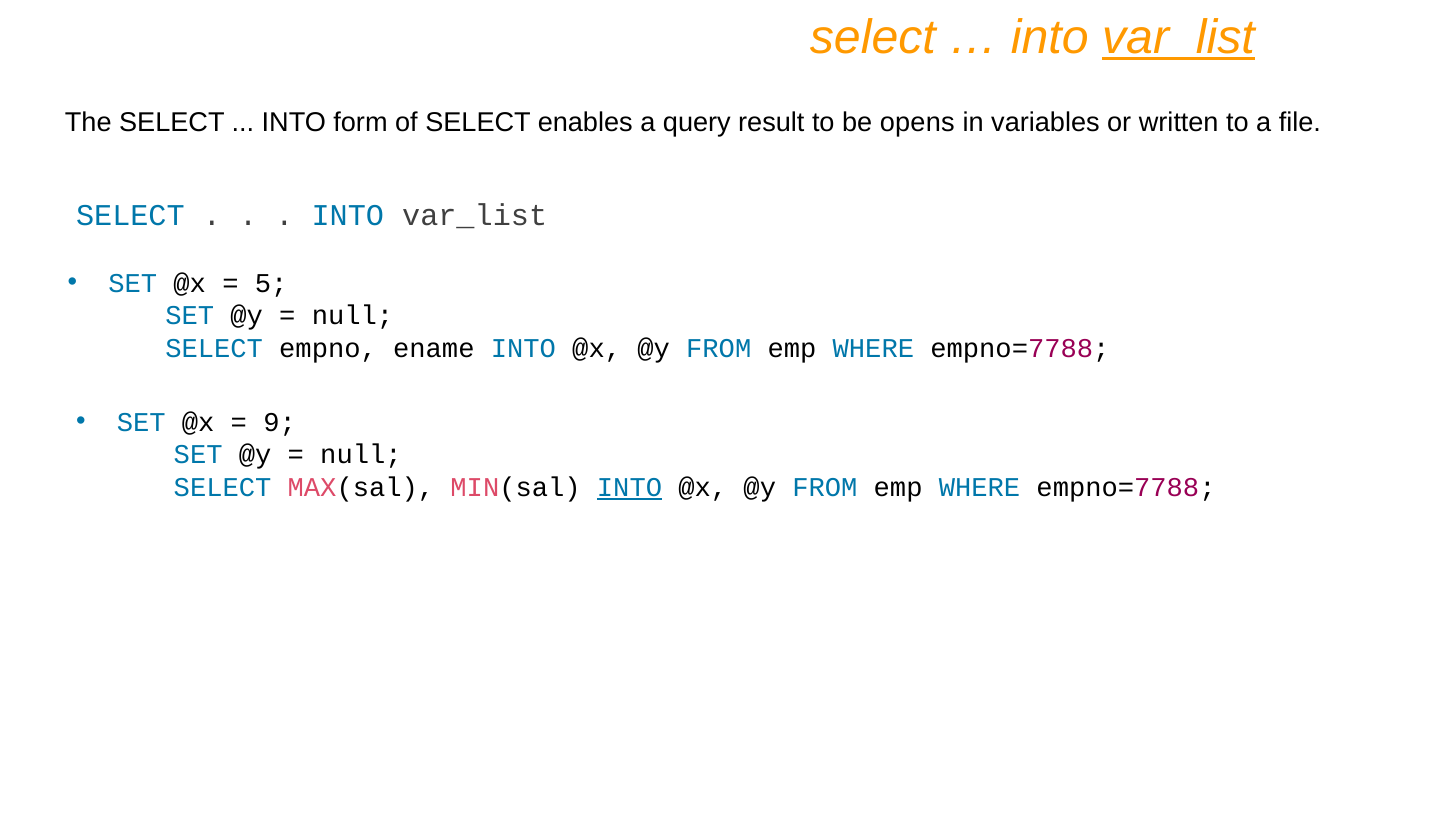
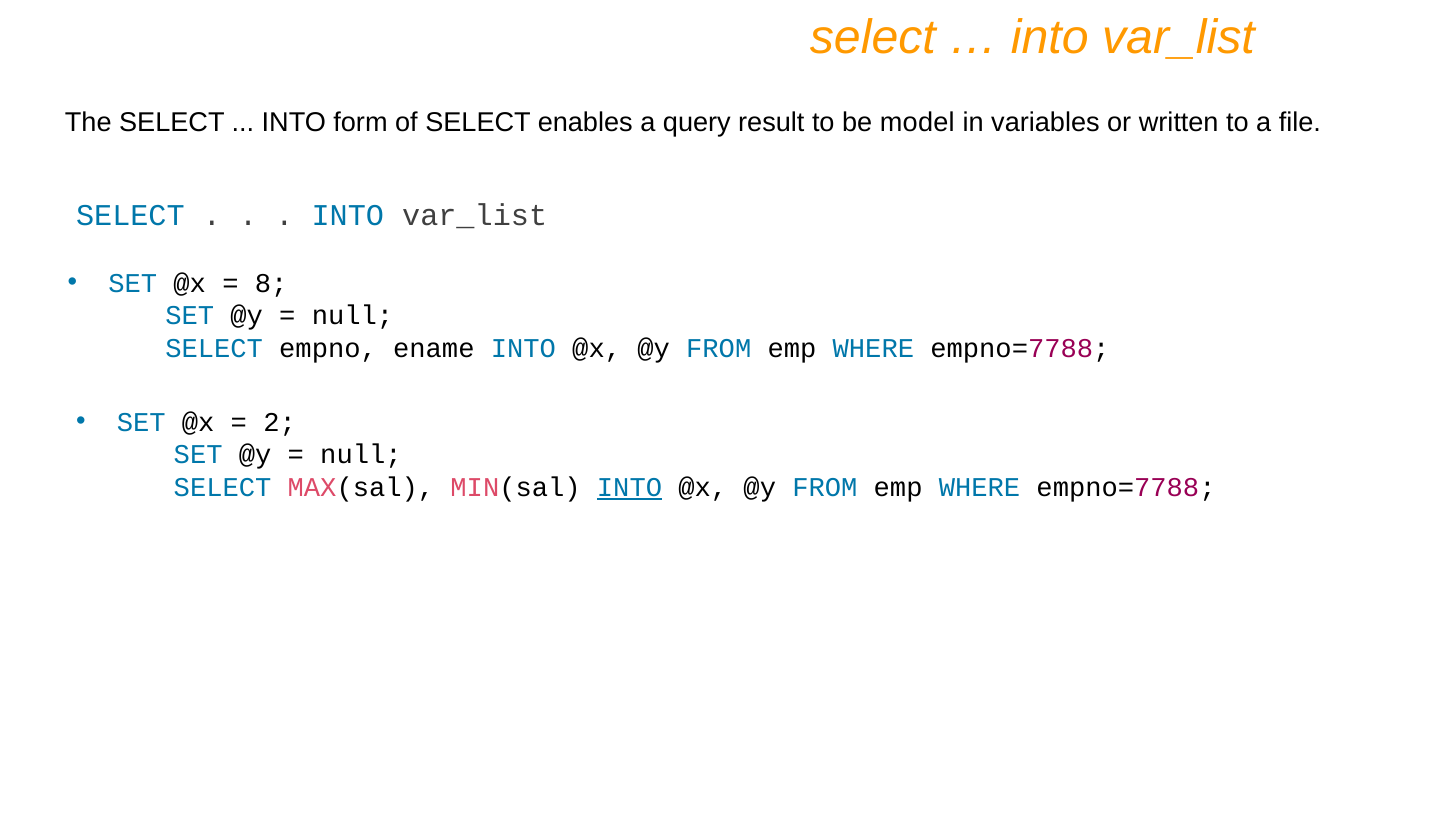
var_list at (1178, 38) underline: present -> none
opens: opens -> model
5: 5 -> 8
9: 9 -> 2
